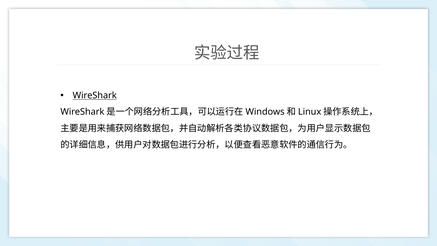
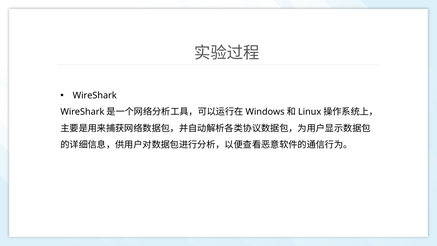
WireShark at (95, 95) underline: present -> none
